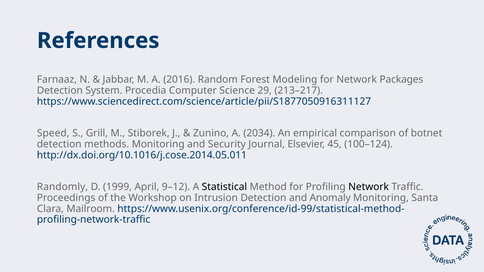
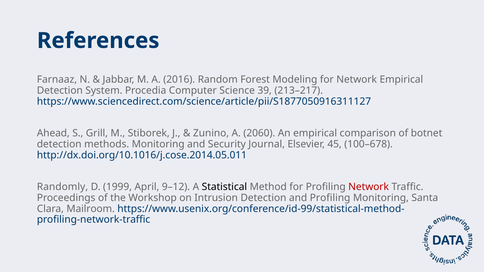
Network Packages: Packages -> Empirical
29: 29 -> 39
Speed: Speed -> Ahead
2034: 2034 -> 2060
100–124: 100–124 -> 100–678
Network at (369, 187) colour: black -> red
and Anomaly: Anomaly -> Profiling
